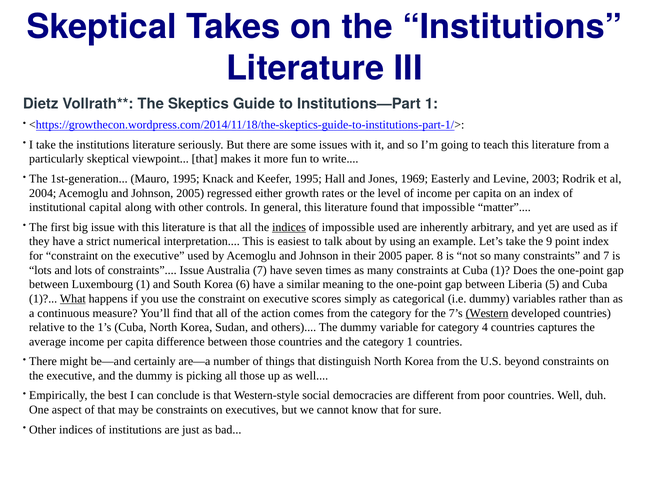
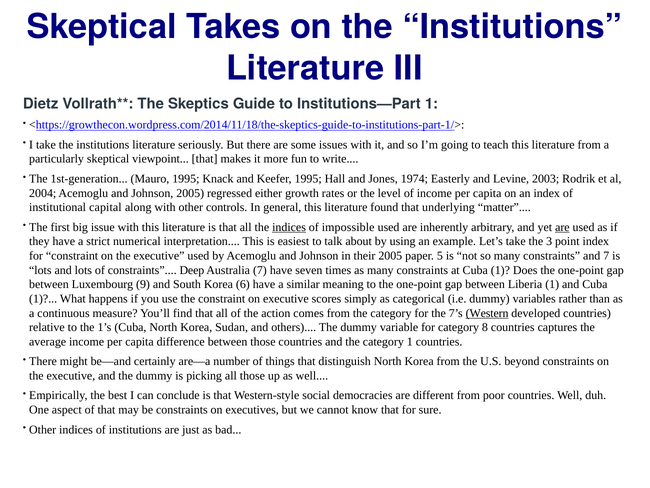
1969: 1969 -> 1974
that impossible: impossible -> underlying
are at (562, 227) underline: none -> present
9: 9 -> 3
8: 8 -> 5
constraints Issue: Issue -> Deep
Luxembourg 1: 1 -> 9
Liberia 5: 5 -> 1
What underline: present -> none
4: 4 -> 8
